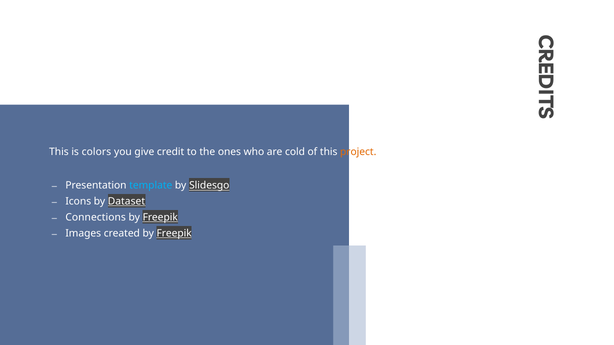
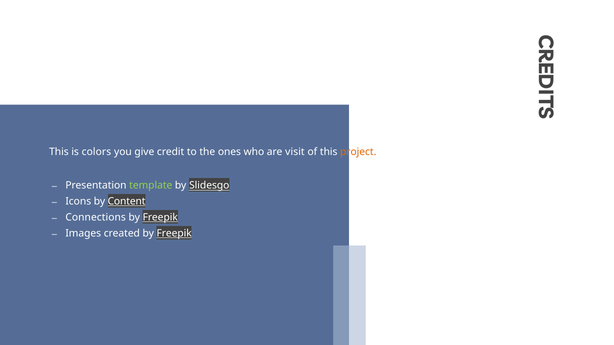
cold: cold -> visit
template colour: light blue -> light green
Dataset: Dataset -> Content
